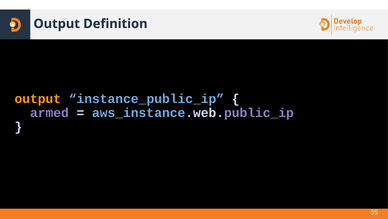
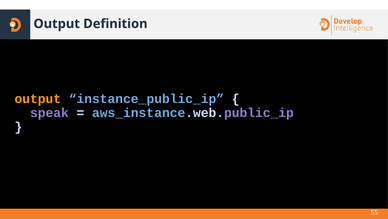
armed: armed -> speak
